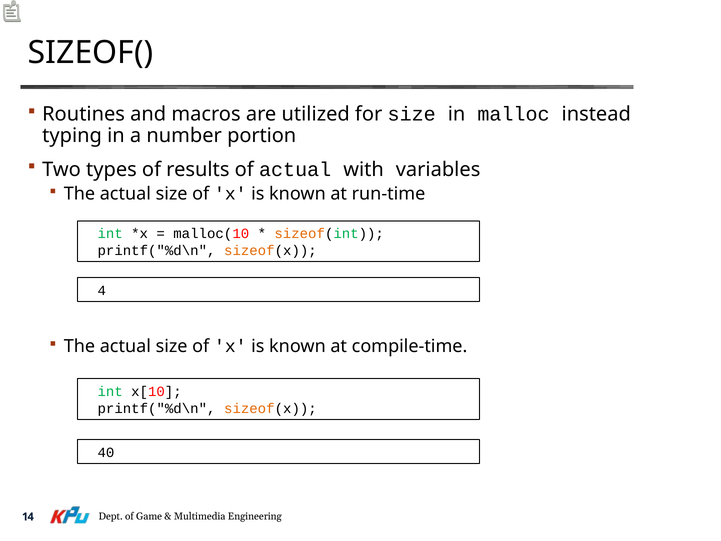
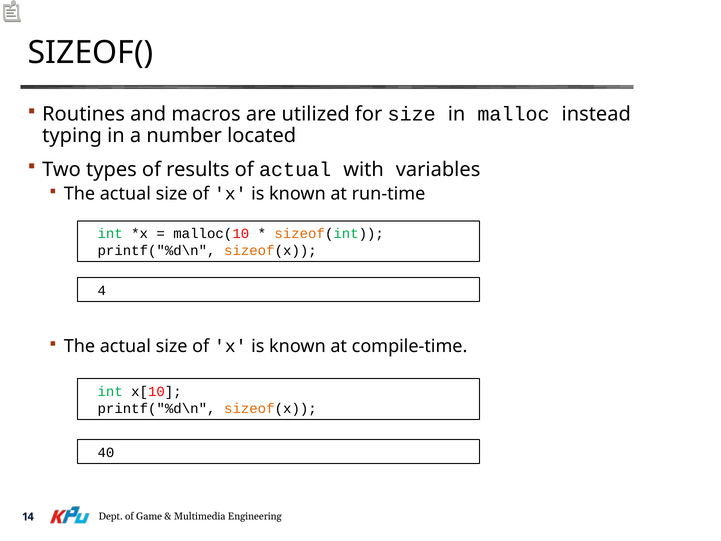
portion: portion -> located
